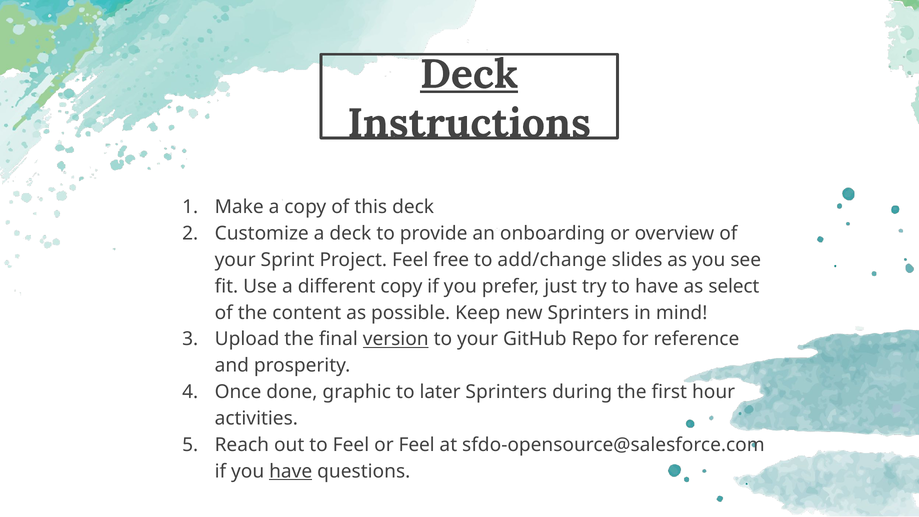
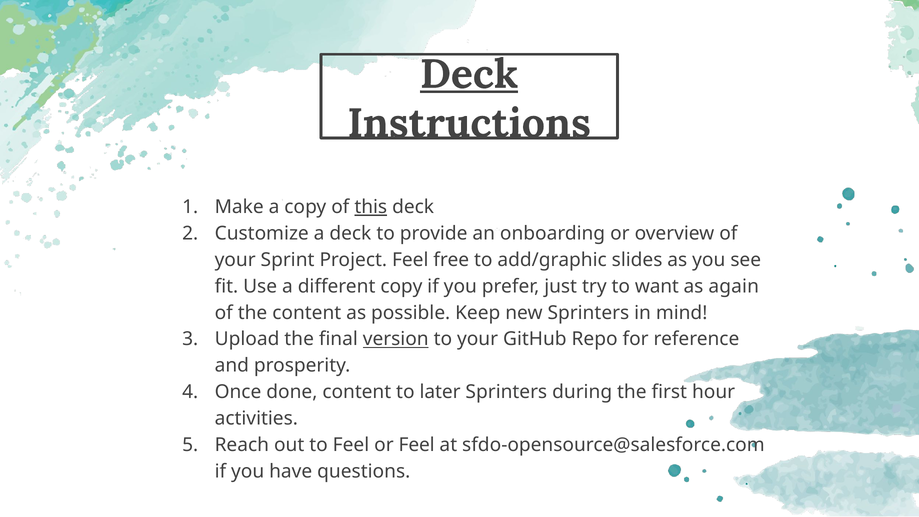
this underline: none -> present
add/change: add/change -> add/graphic
to have: have -> want
select: select -> again
done graphic: graphic -> content
have at (291, 471) underline: present -> none
